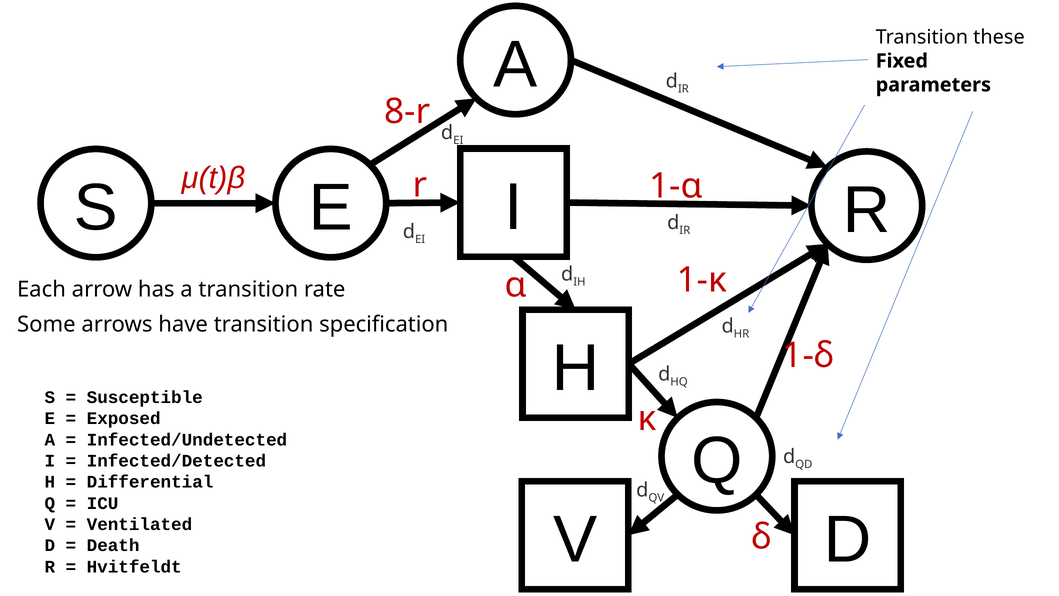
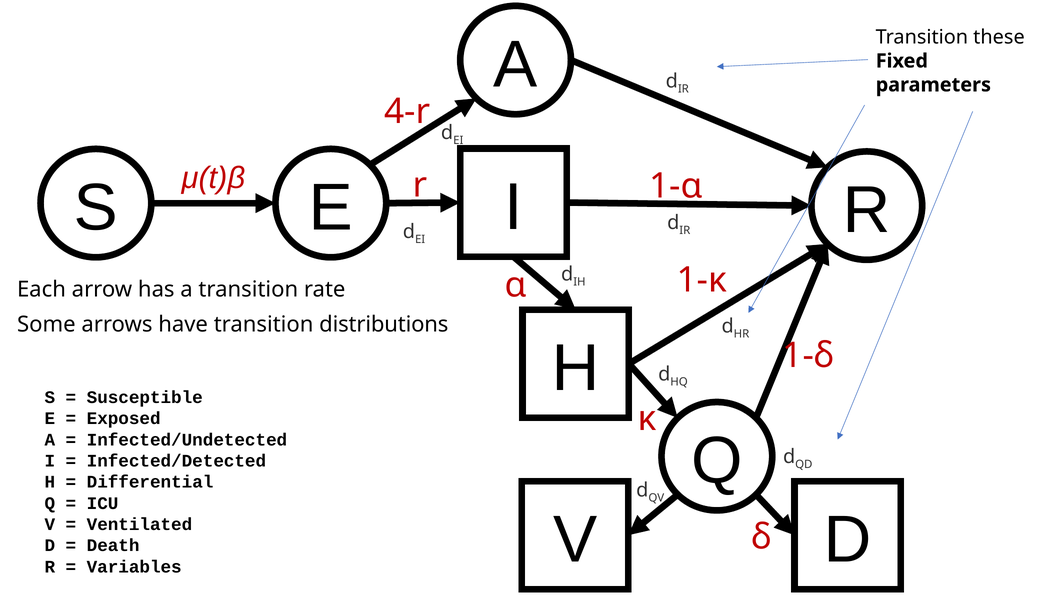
8-r: 8-r -> 4-r
specification: specification -> distributions
Hvitfeldt: Hvitfeldt -> Variables
